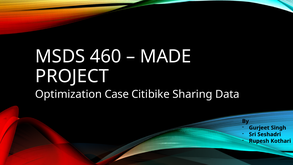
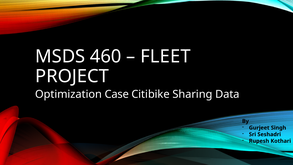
MADE: MADE -> FLEET
